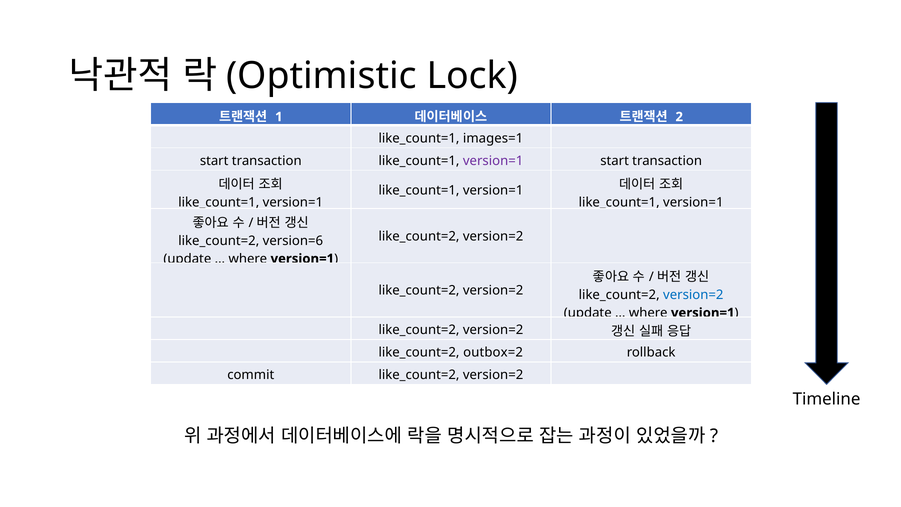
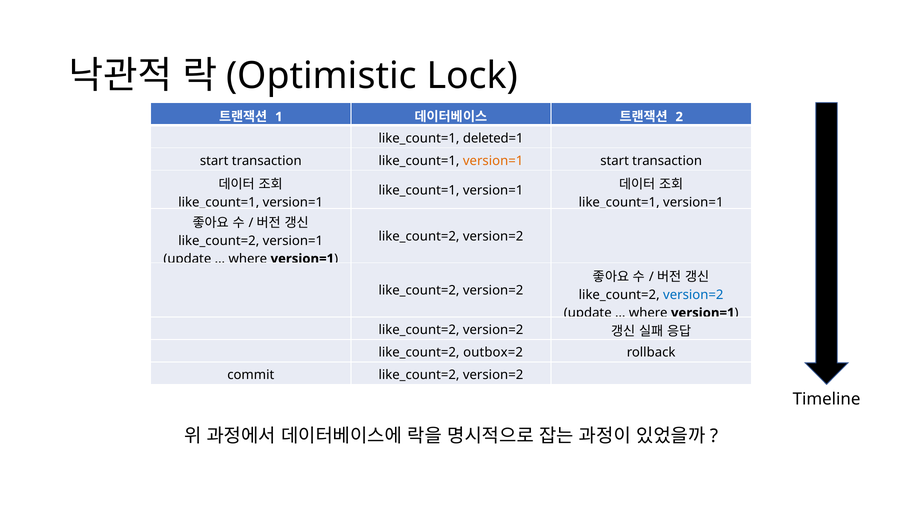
images=1: images=1 -> deleted=1
version=1 at (493, 161) colour: purple -> orange
version=6 at (293, 241): version=6 -> version=1
